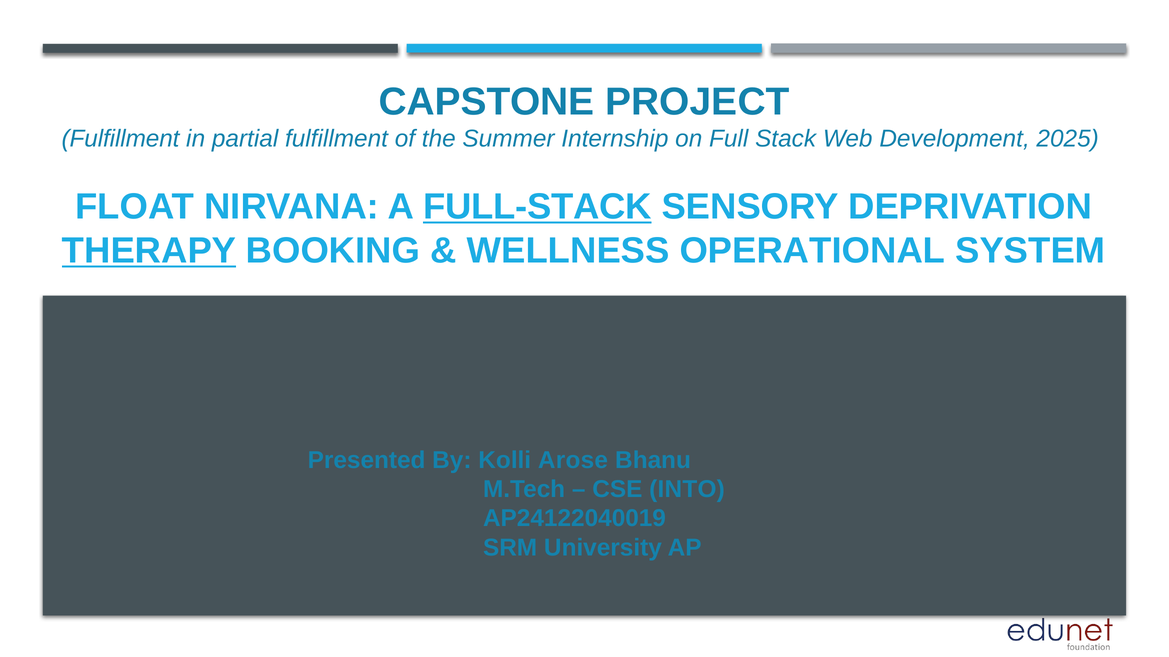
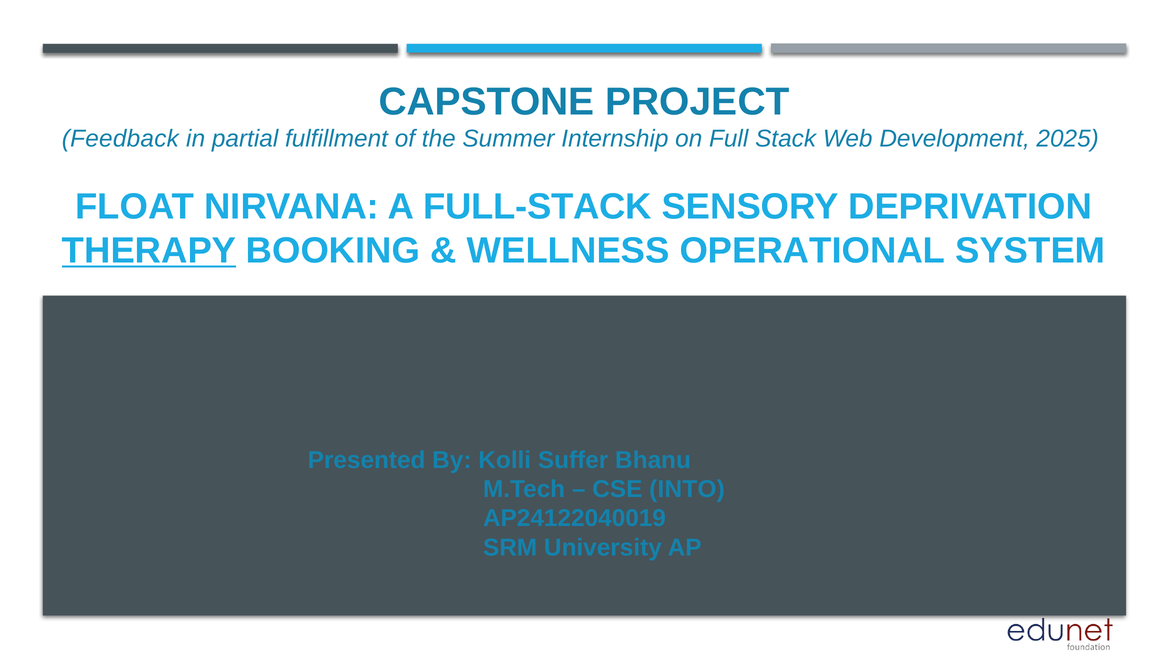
Fulfillment at (121, 139): Fulfillment -> Feedback
FULL-STACK underline: present -> none
Arose: Arose -> Suffer
